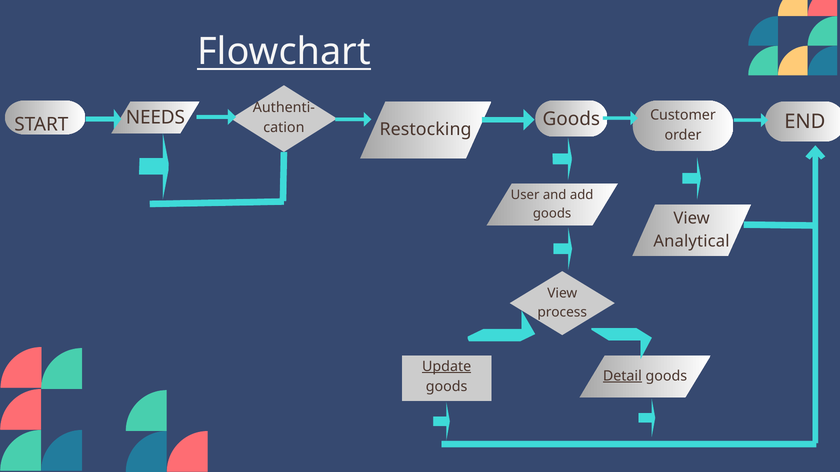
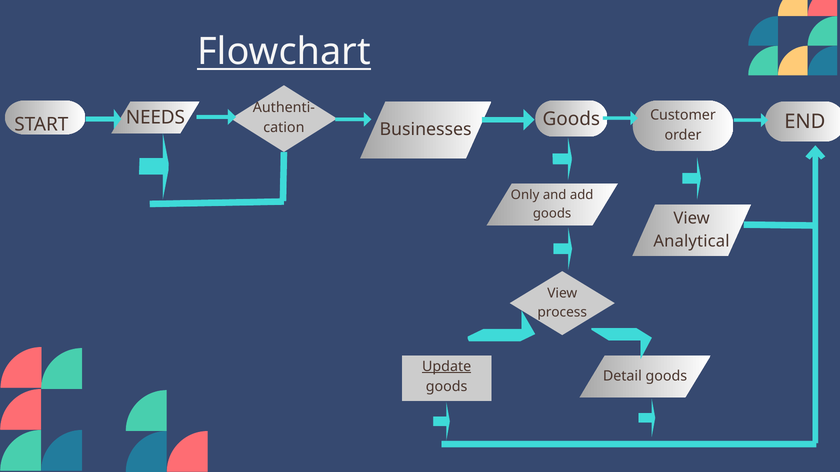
Restocking: Restocking -> Businesses
User: User -> Only
Detail underline: present -> none
